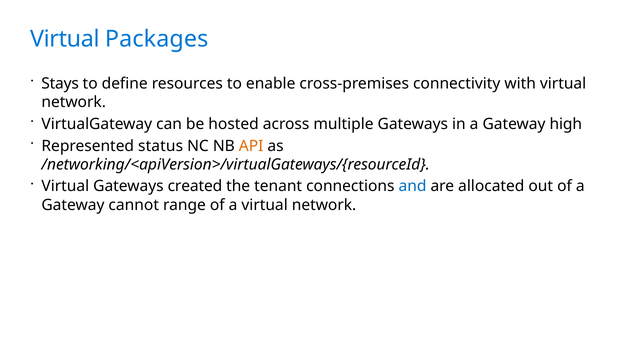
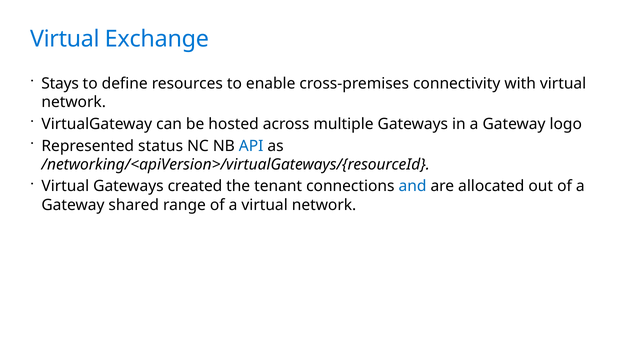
Packages: Packages -> Exchange
high: high -> logo
API colour: orange -> blue
cannot: cannot -> shared
